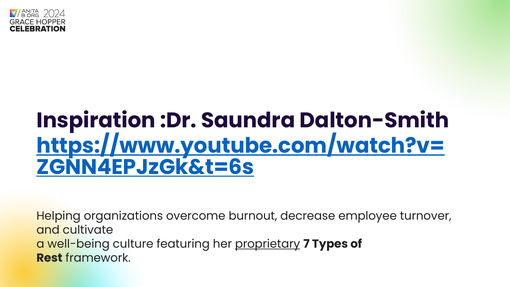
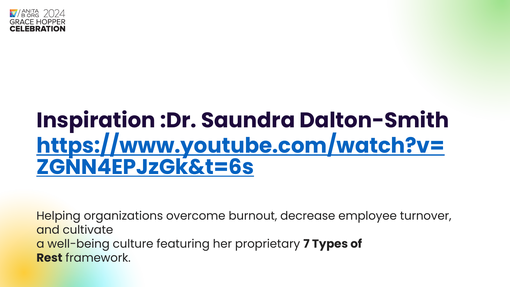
proprietary underline: present -> none
